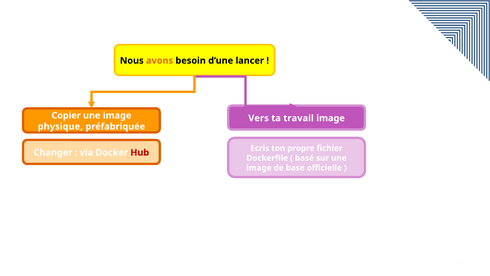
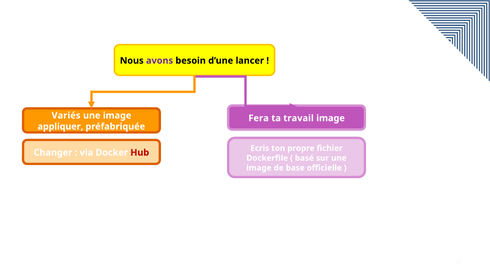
avons colour: orange -> purple
Copier: Copier -> Variés
Vers: Vers -> Fera
physique: physique -> appliquer
